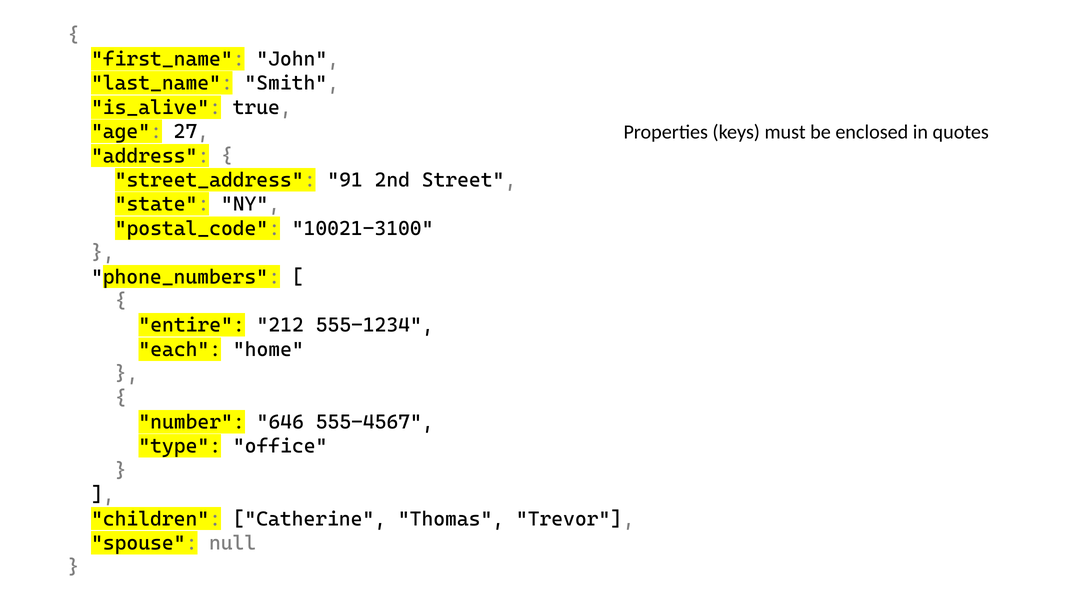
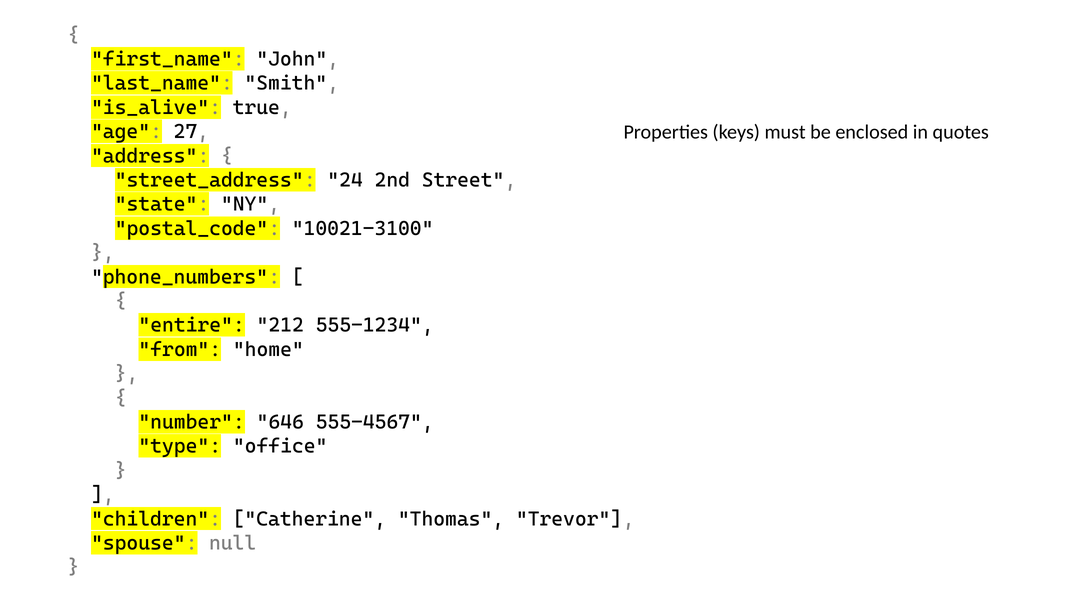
91: 91 -> 24
each: each -> from
